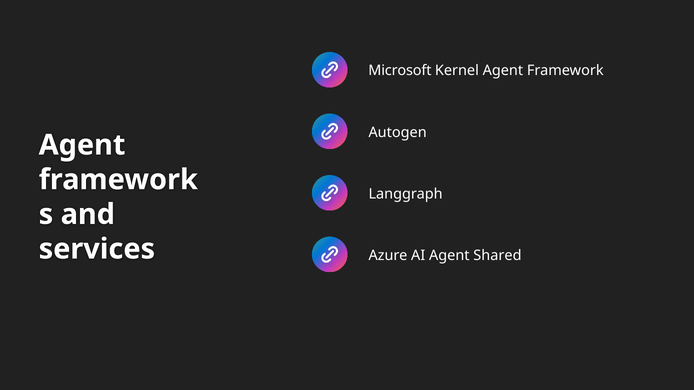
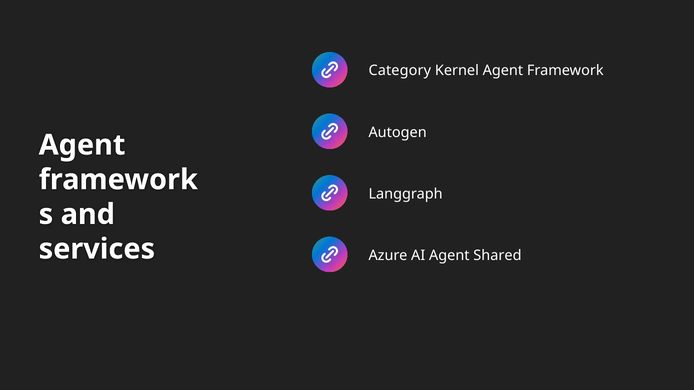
Microsoft: Microsoft -> Category
